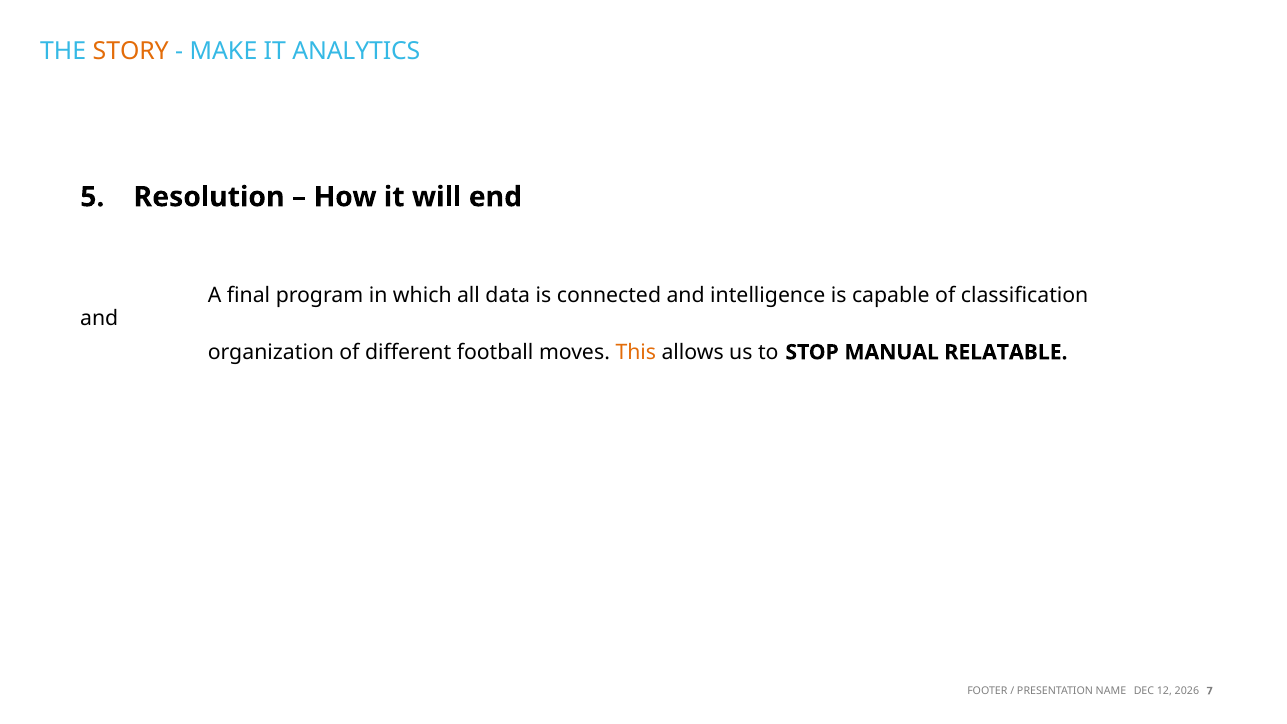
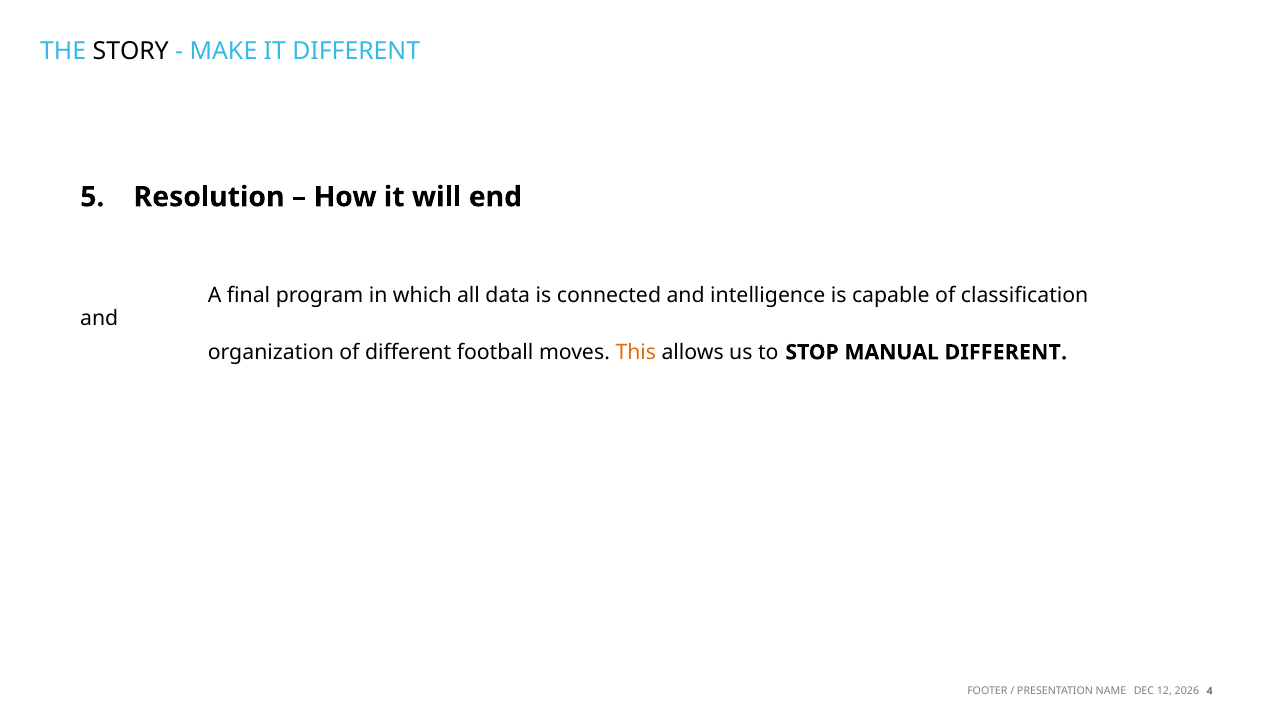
STORY colour: orange -> black
IT ANALYTICS: ANALYTICS -> DIFFERENT
MANUAL RELATABLE: RELATABLE -> DIFFERENT
7: 7 -> 4
